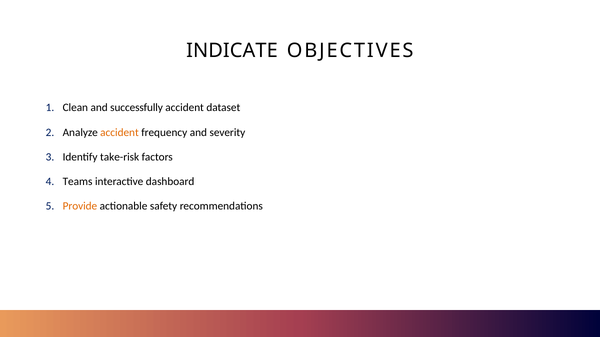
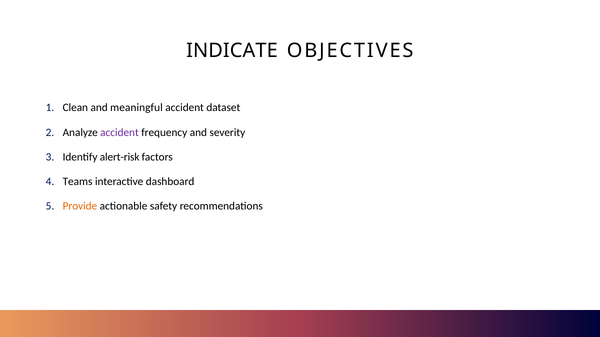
successfully: successfully -> meaningful
accident at (120, 133) colour: orange -> purple
take-risk: take-risk -> alert-risk
